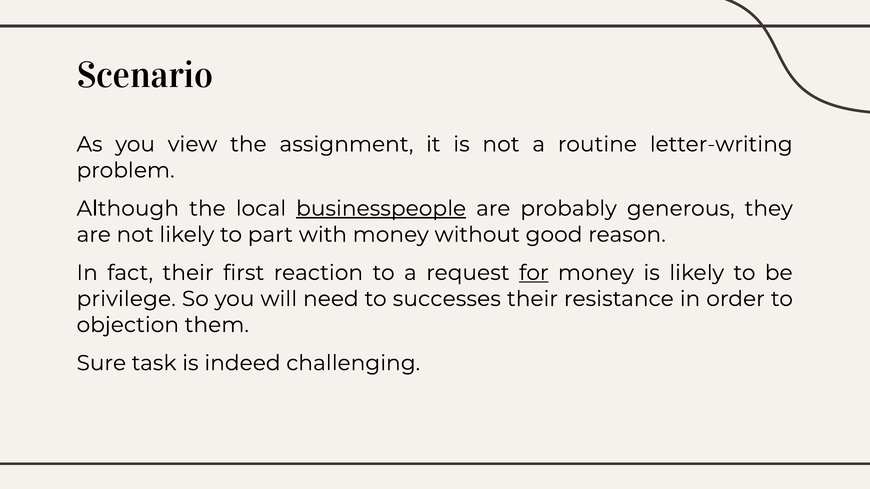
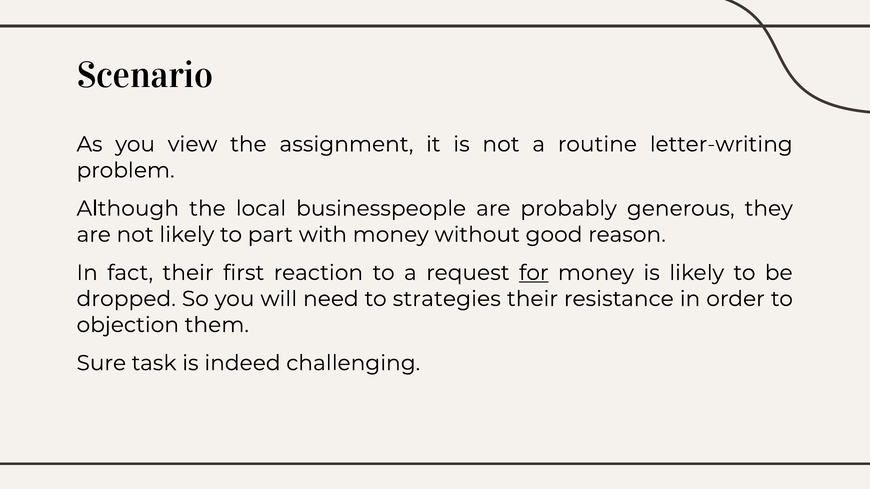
businesspeople underline: present -> none
privilege: privilege -> dropped
successes: successes -> strategies
